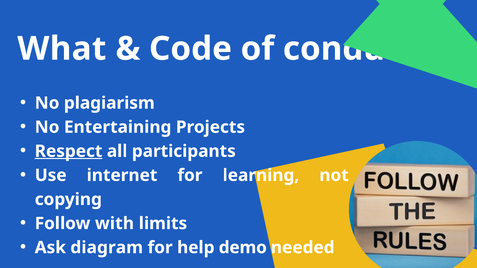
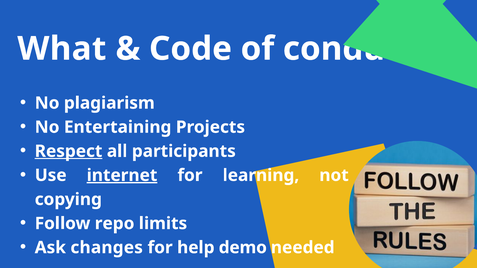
internet underline: none -> present
with: with -> repo
diagram: diagram -> changes
